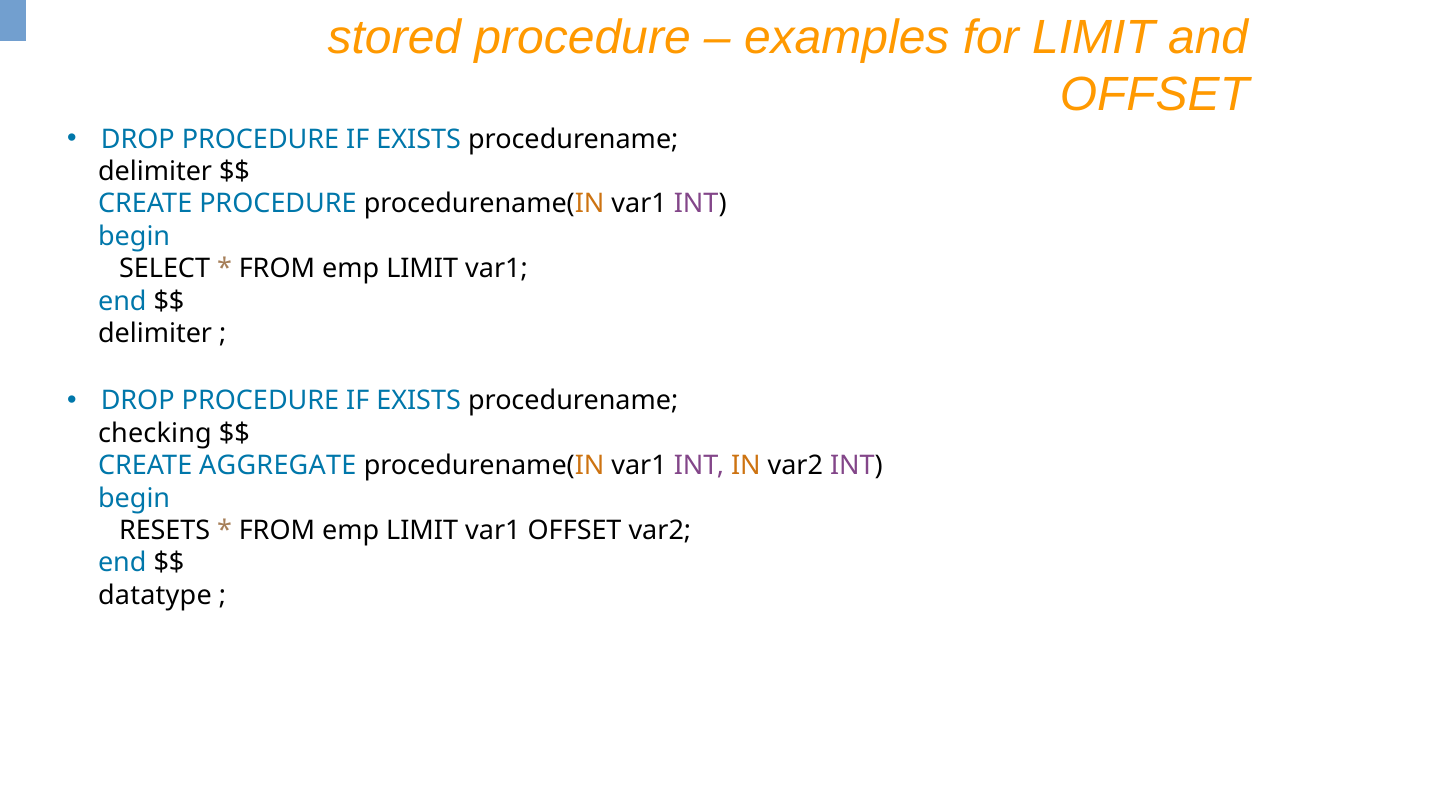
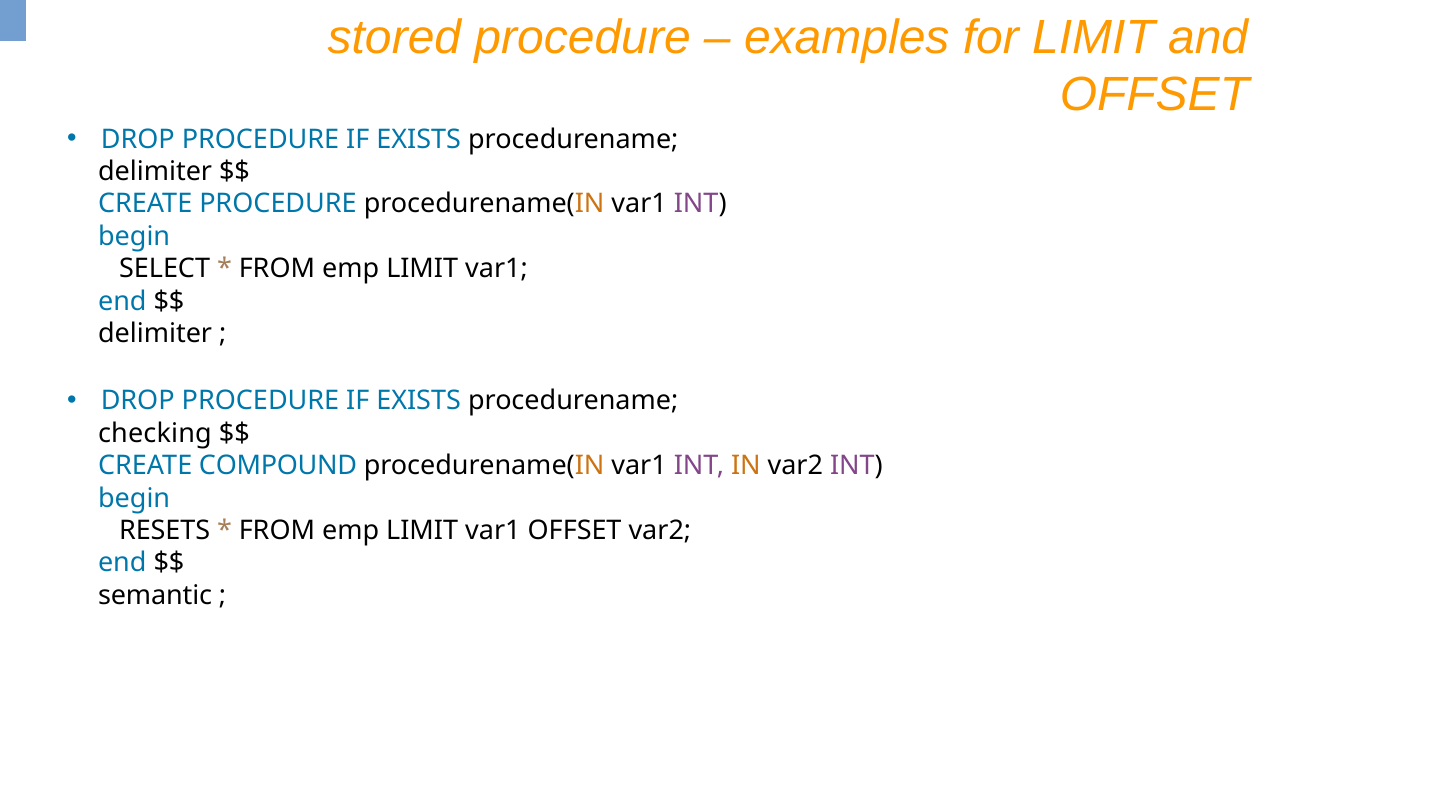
AGGREGATE: AGGREGATE -> COMPOUND
datatype: datatype -> semantic
